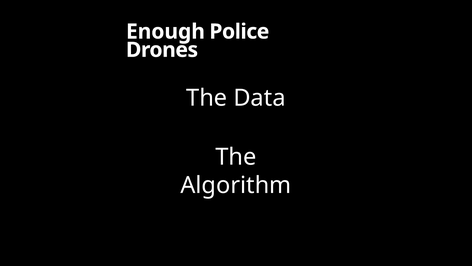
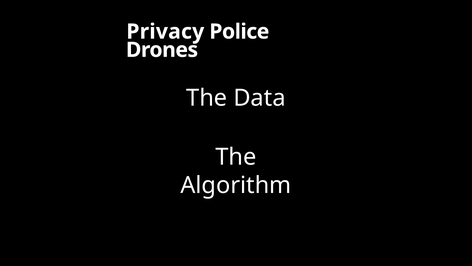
Enough: Enough -> Privacy
